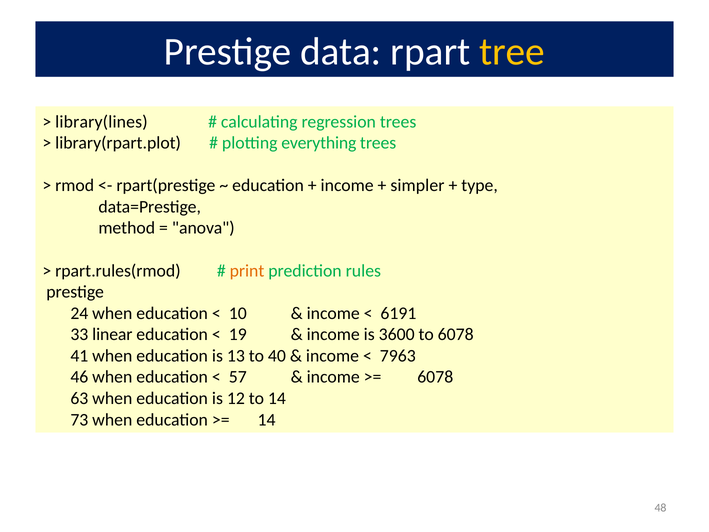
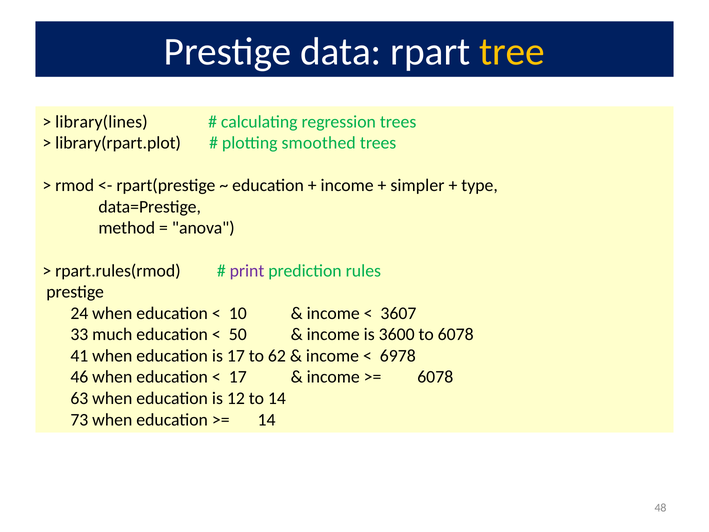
everything: everything -> smoothed
print colour: orange -> purple
6191: 6191 -> 3607
linear: linear -> much
19: 19 -> 50
is 13: 13 -> 17
40: 40 -> 62
7963: 7963 -> 6978
57 at (238, 377): 57 -> 17
